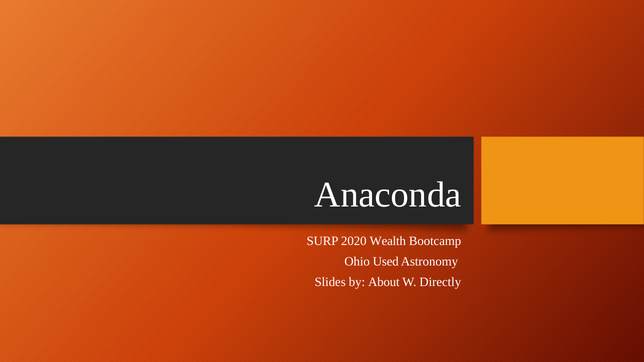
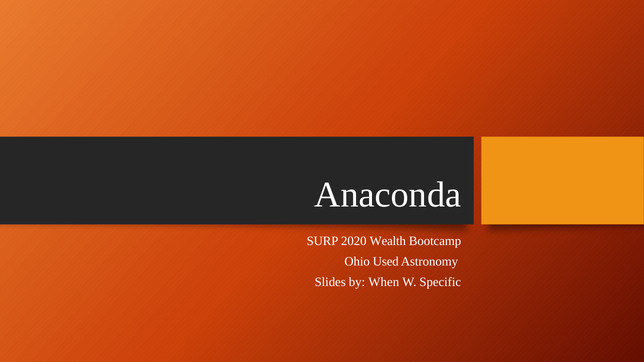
About: About -> When
Directly: Directly -> Specific
